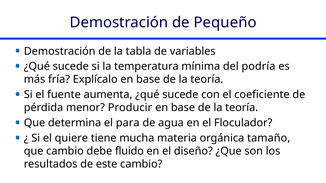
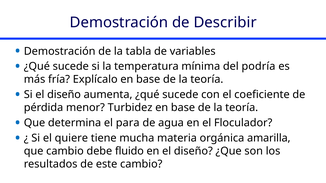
Pequeño: Pequeño -> Describir
Si el fuente: fuente -> diseño
Producir: Producir -> Turbidez
tamaño: tamaño -> amarilla
